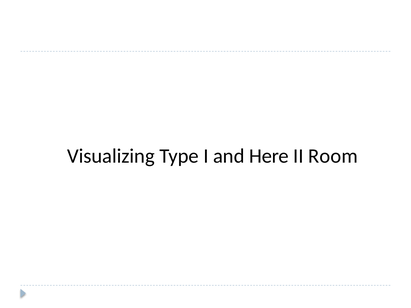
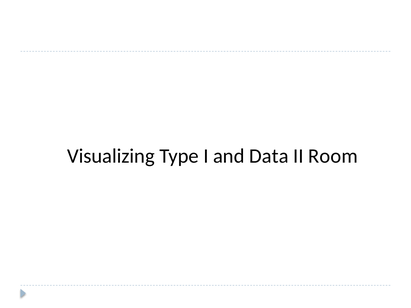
Here: Here -> Data
